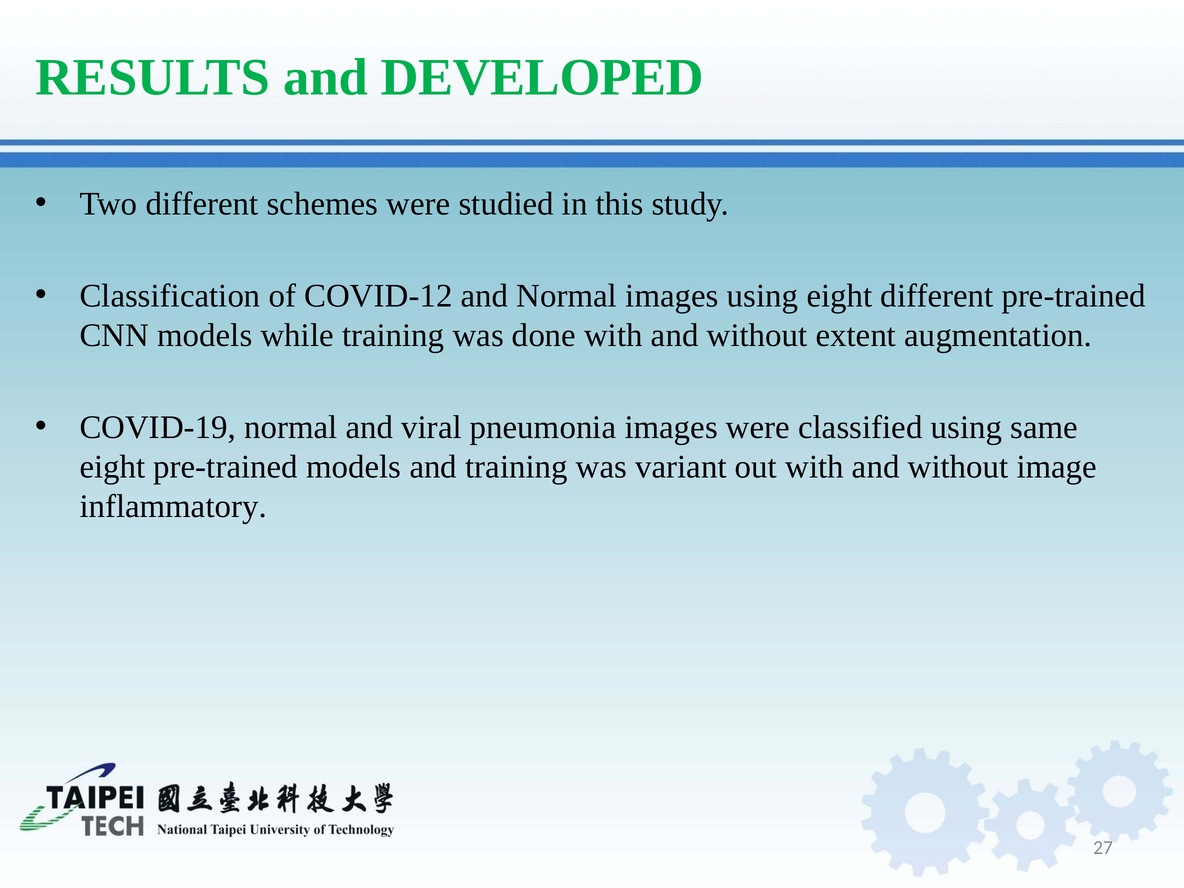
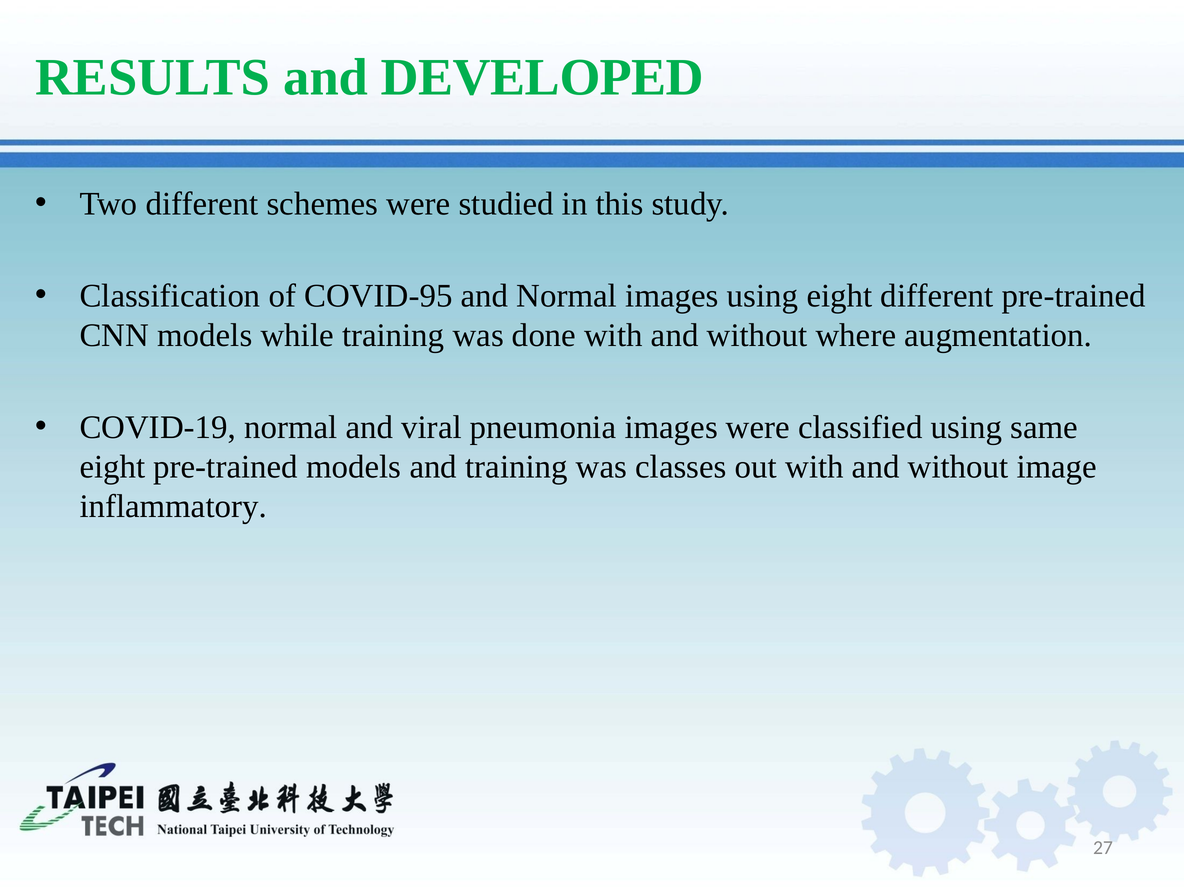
COVID-12: COVID-12 -> COVID-95
extent: extent -> where
variant: variant -> classes
